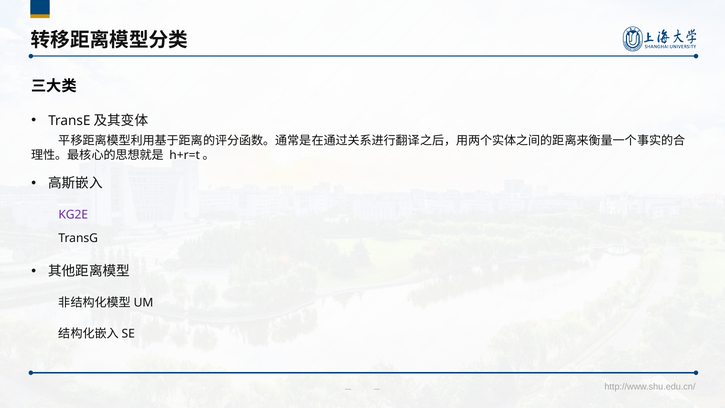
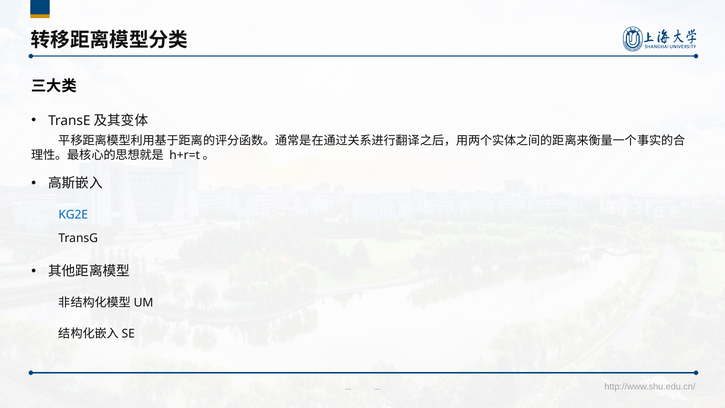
KG2E colour: purple -> blue
